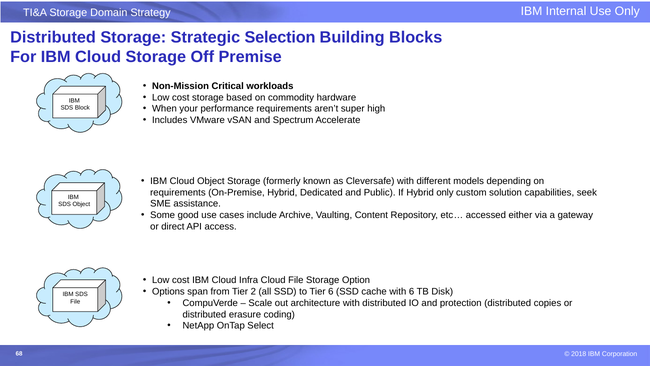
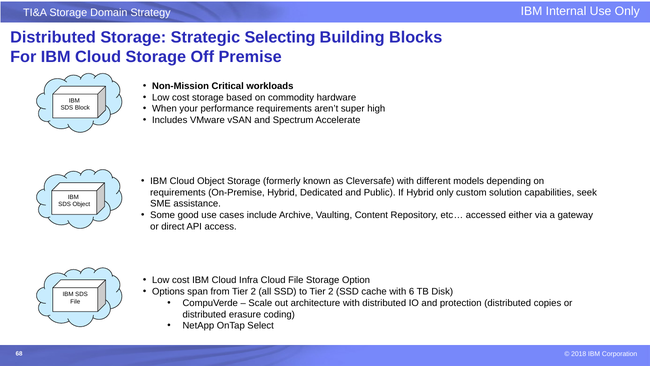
Selection: Selection -> Selecting
to Tier 6: 6 -> 2
